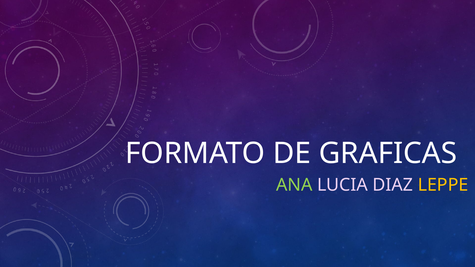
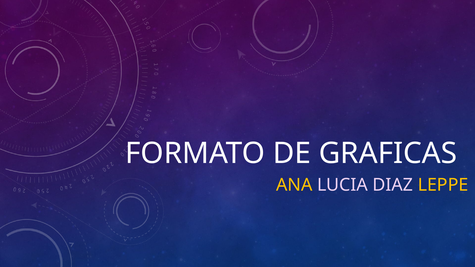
ANA colour: light green -> yellow
